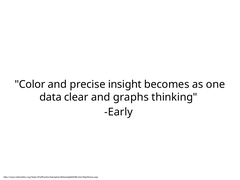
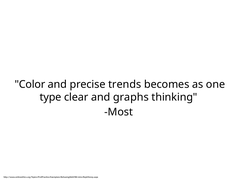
insight: insight -> trends
data: data -> type
Early: Early -> Most
